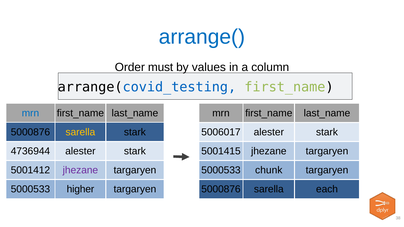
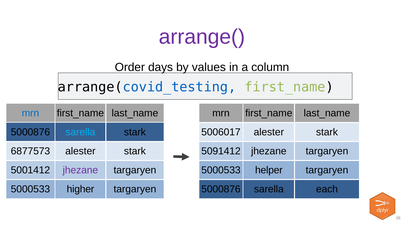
arrange( colour: blue -> purple
must: must -> days
sarella at (80, 132) colour: yellow -> light blue
4736944: 4736944 -> 6877573
5001415: 5001415 -> 5091412
chunk: chunk -> helper
